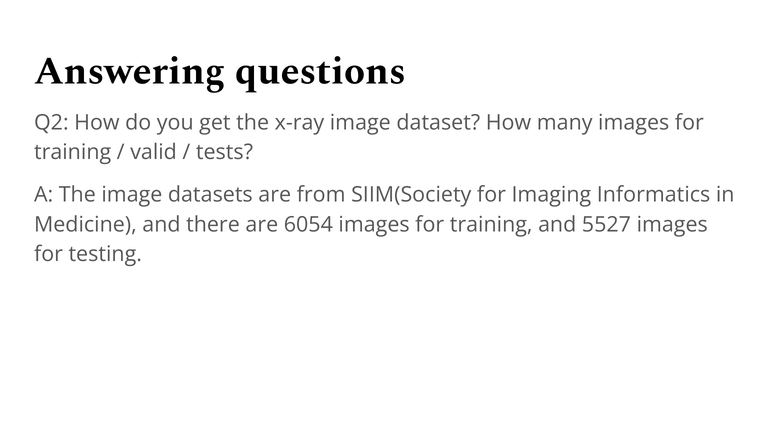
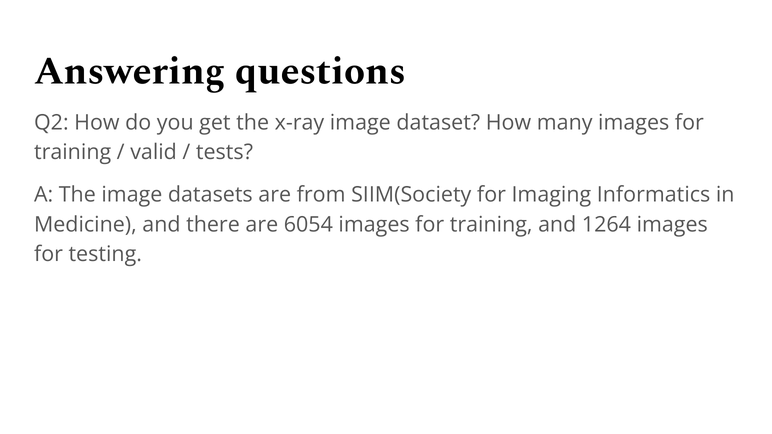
5527: 5527 -> 1264
